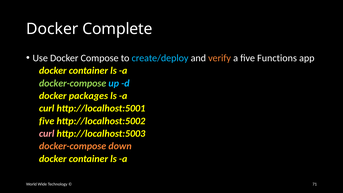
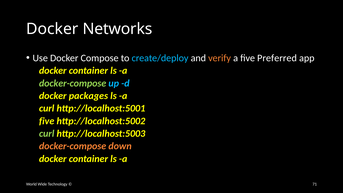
Complete: Complete -> Networks
Functions: Functions -> Preferred
curl at (47, 134) colour: pink -> light green
